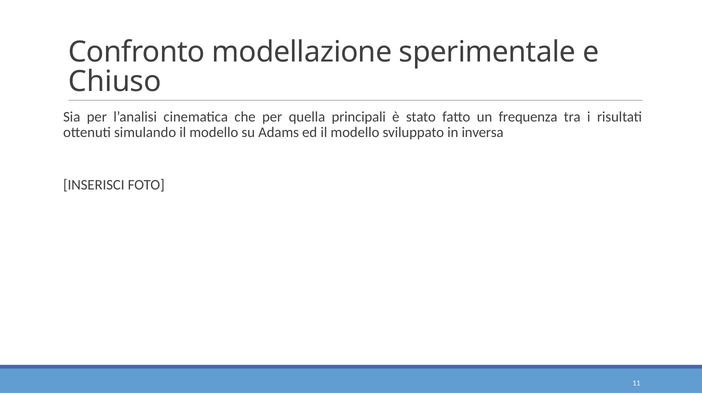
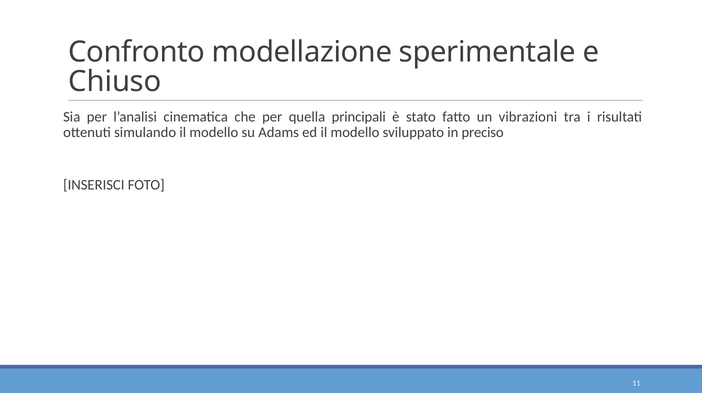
frequenza: frequenza -> vibrazioni
inversa: inversa -> preciso
